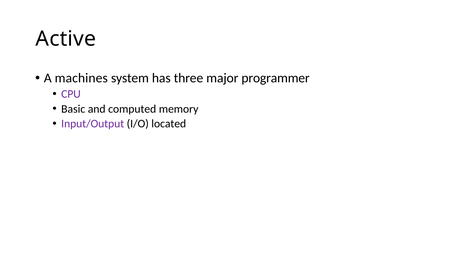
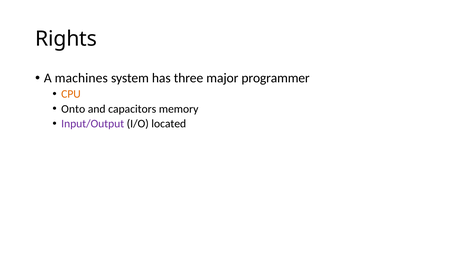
Active: Active -> Rights
CPU colour: purple -> orange
Basic: Basic -> Onto
computed: computed -> capacitors
